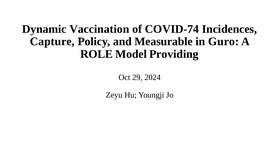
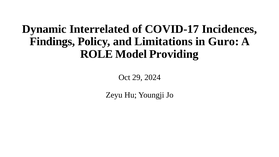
Vaccination: Vaccination -> Interrelated
COVID-74: COVID-74 -> COVID-17
Capture: Capture -> Findings
Measurable: Measurable -> Limitations
